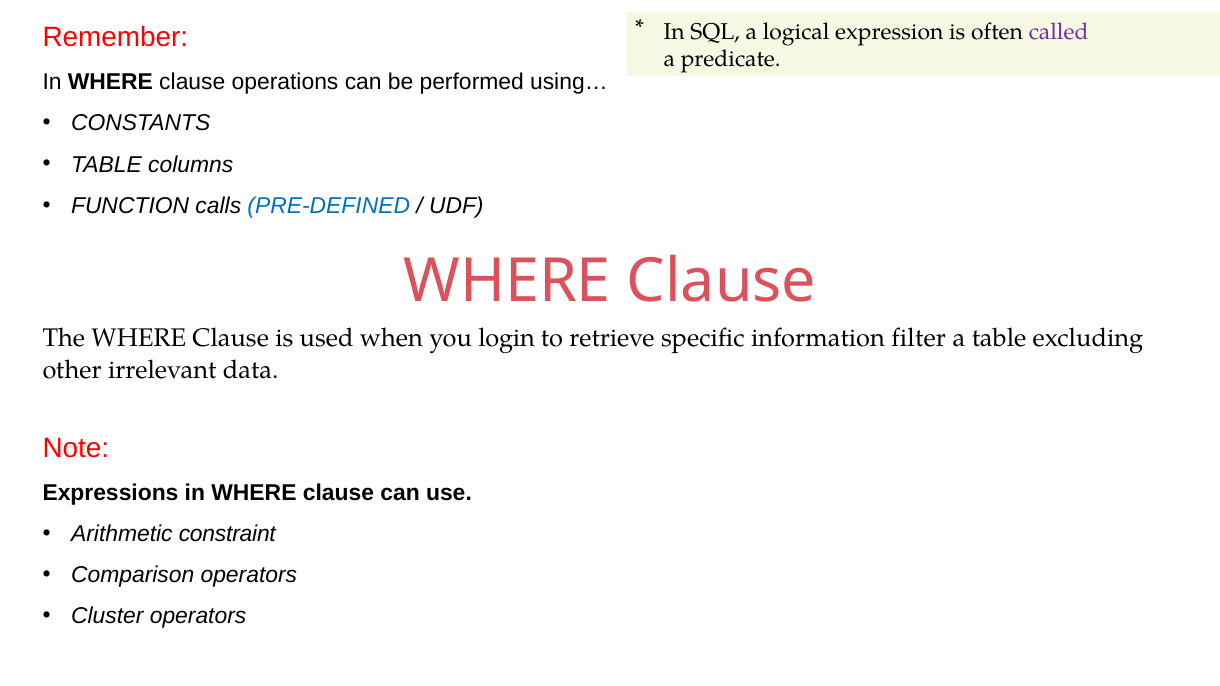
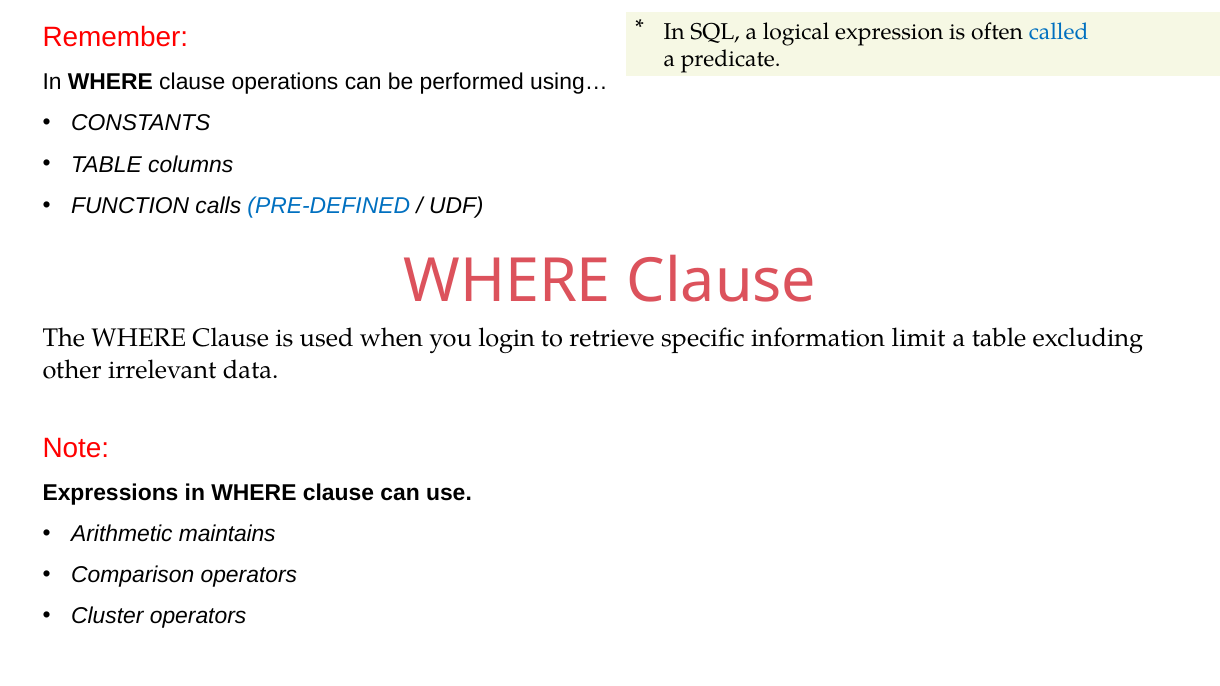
called colour: purple -> blue
filter: filter -> limit
constraint: constraint -> maintains
